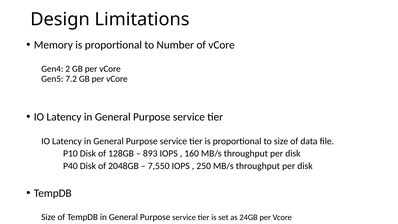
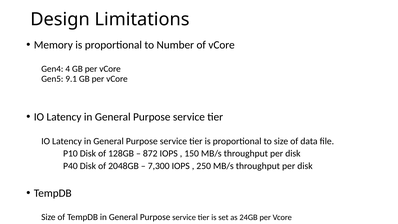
2: 2 -> 4
7.2: 7.2 -> 9.1
893: 893 -> 872
160: 160 -> 150
7,550: 7,550 -> 7,300
